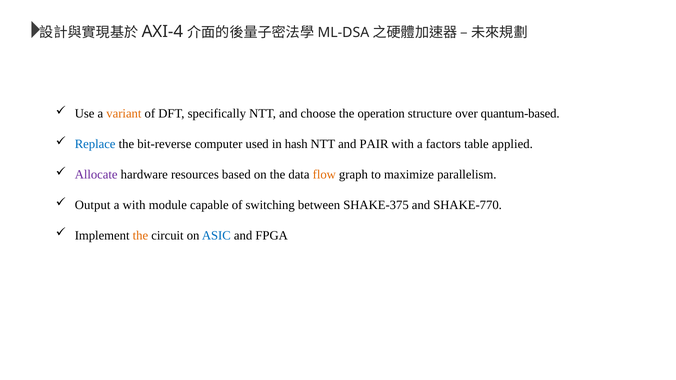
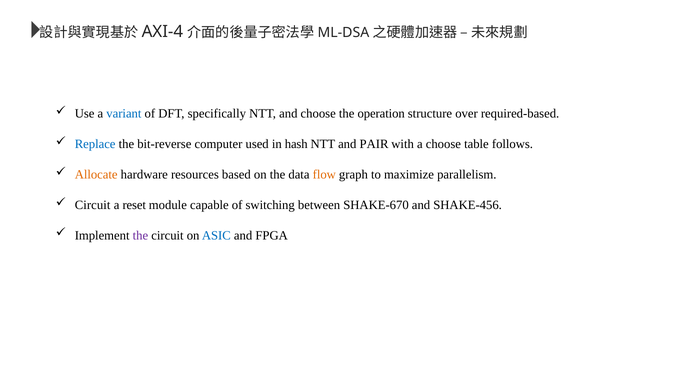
variant colour: orange -> blue
quantum-based: quantum-based -> required-based
a factors: factors -> choose
applied: applied -> follows
Allocate colour: purple -> orange
Output at (93, 205): Output -> Circuit
a with: with -> reset
SHAKE-375: SHAKE-375 -> SHAKE-670
SHAKE-770: SHAKE-770 -> SHAKE-456
the at (140, 236) colour: orange -> purple
